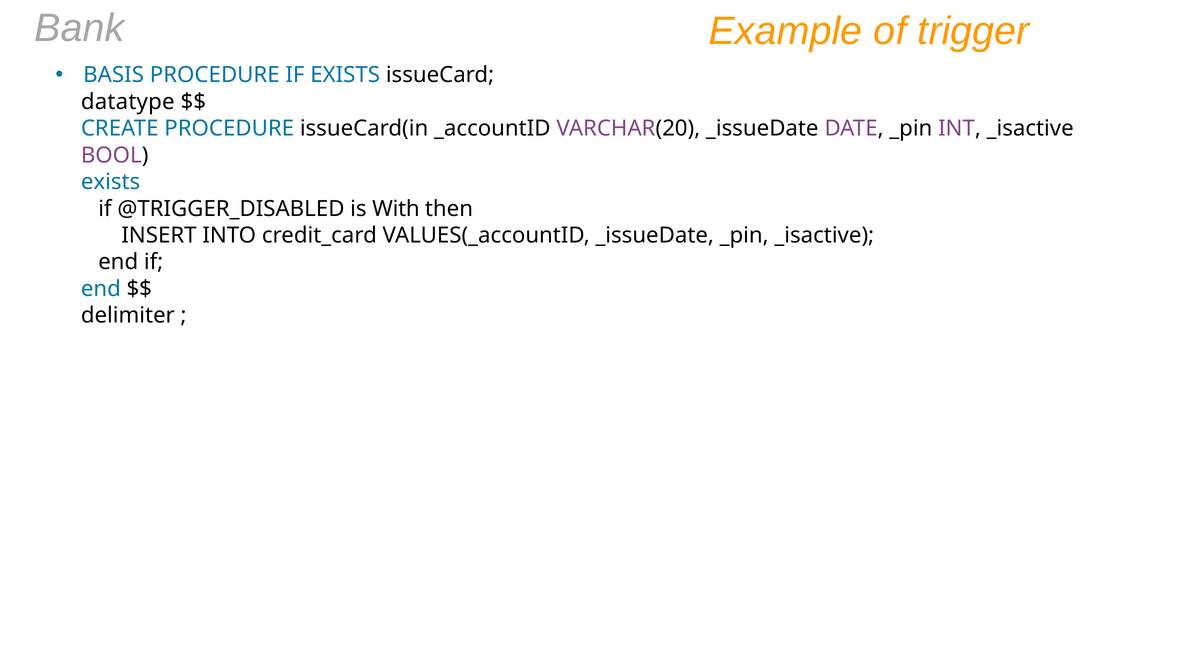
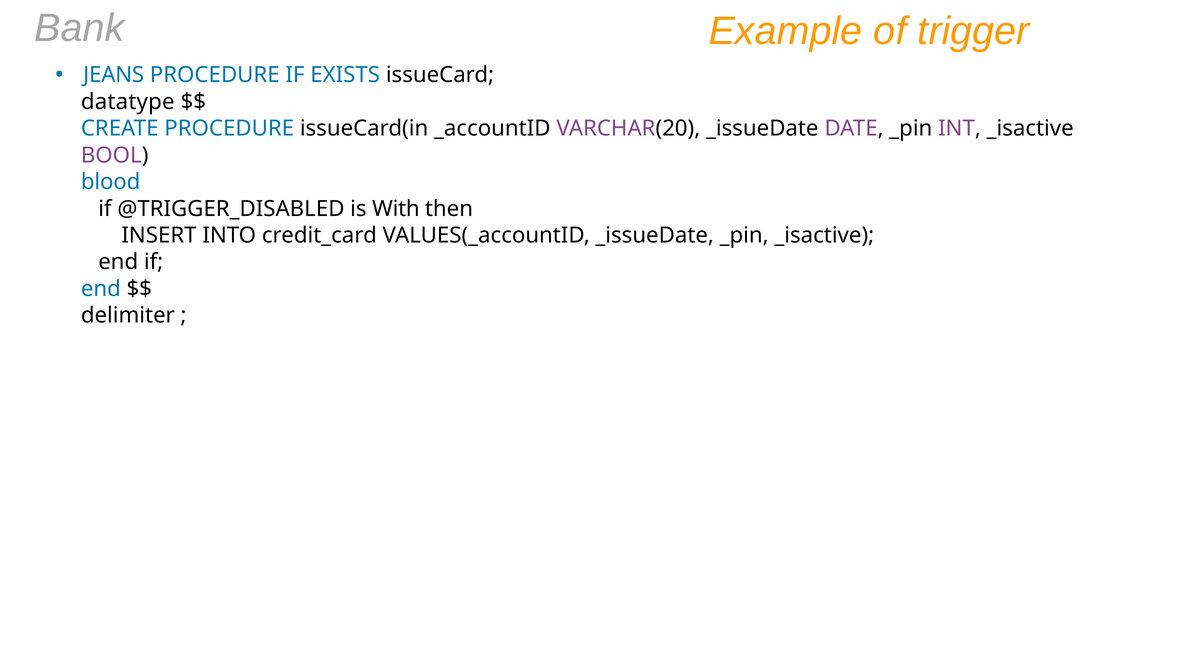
BASIS: BASIS -> JEANS
exists at (111, 182): exists -> blood
